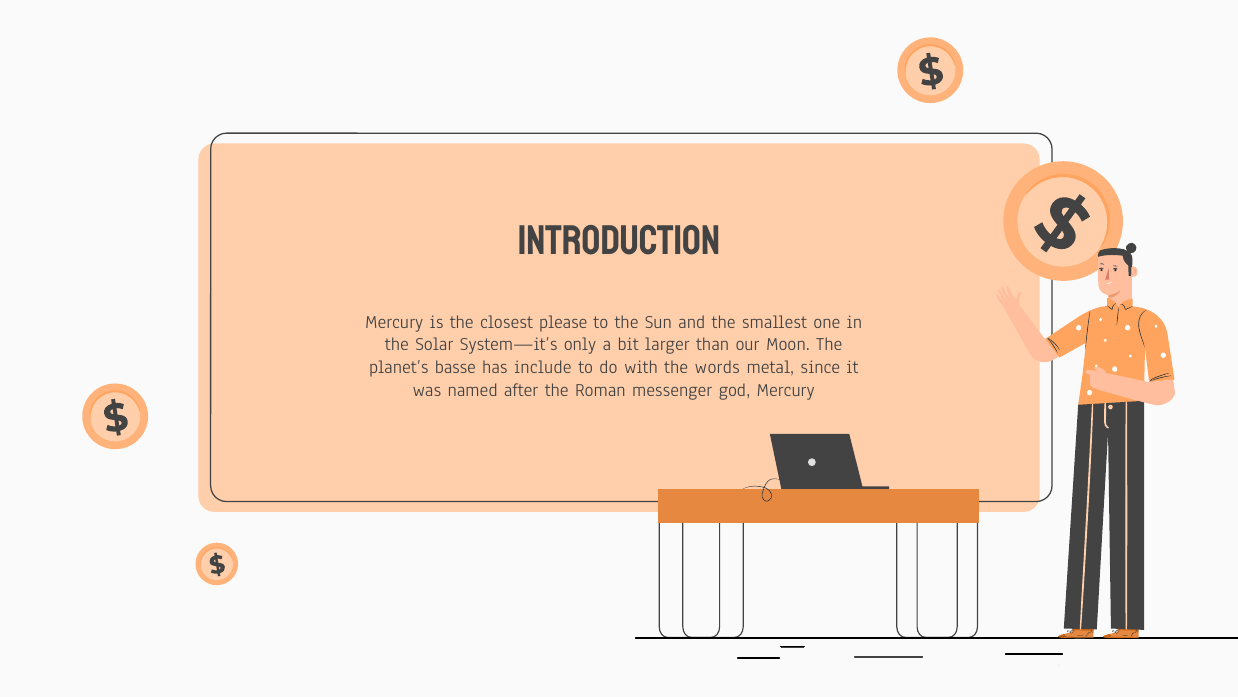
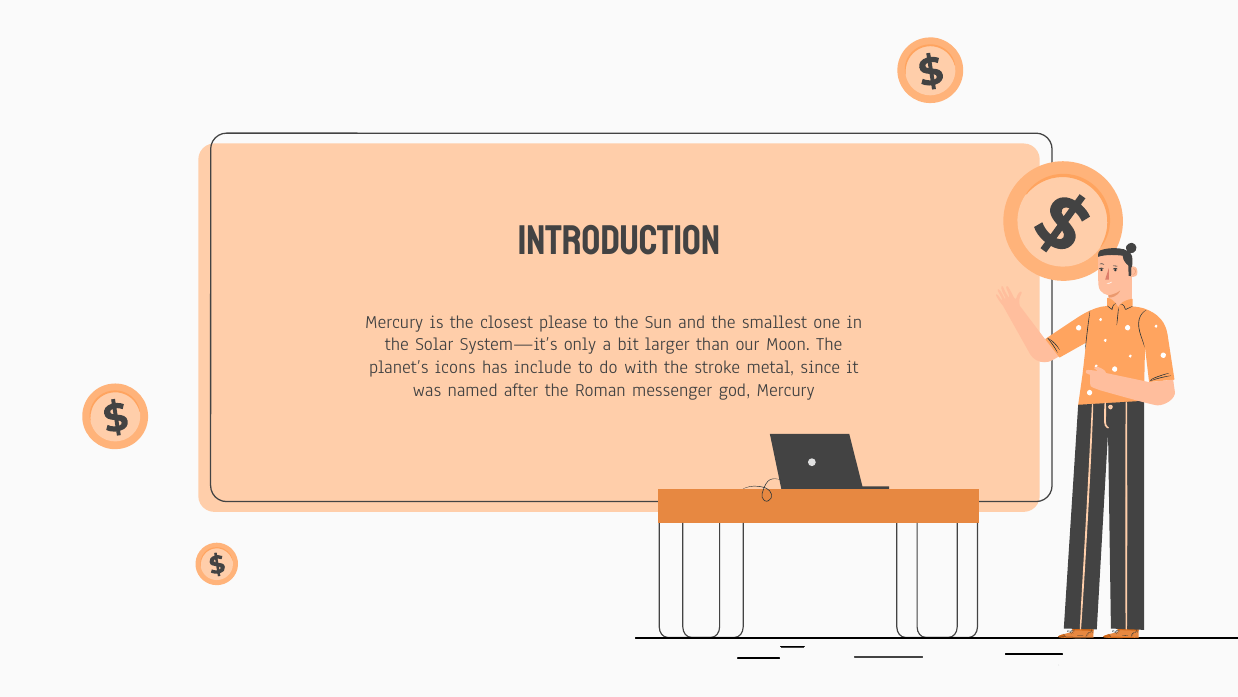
basse: basse -> icons
words: words -> stroke
